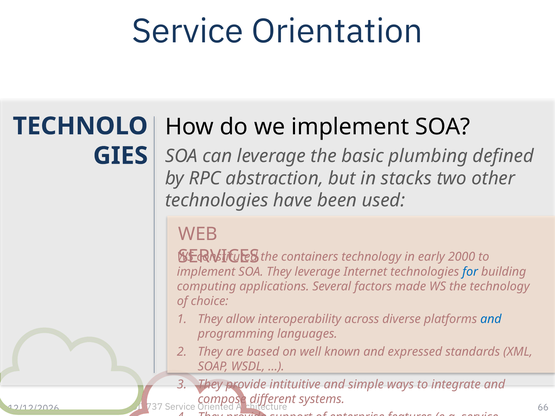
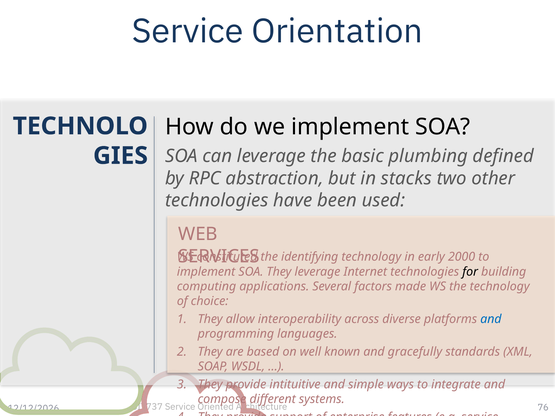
containers: containers -> identifying
for colour: blue -> black
expressed: expressed -> gracefully
66: 66 -> 76
